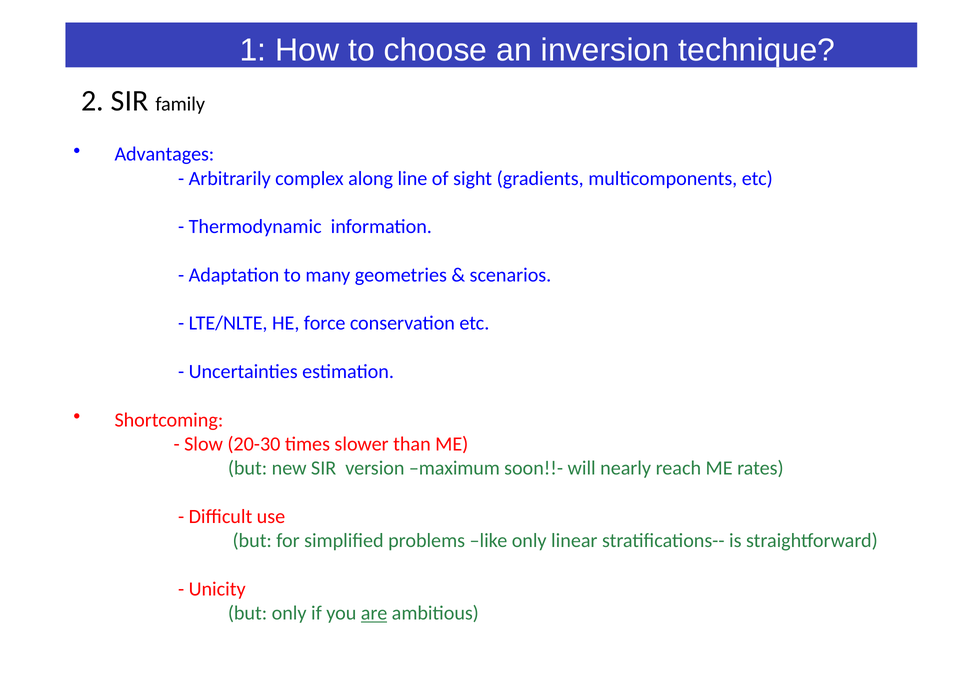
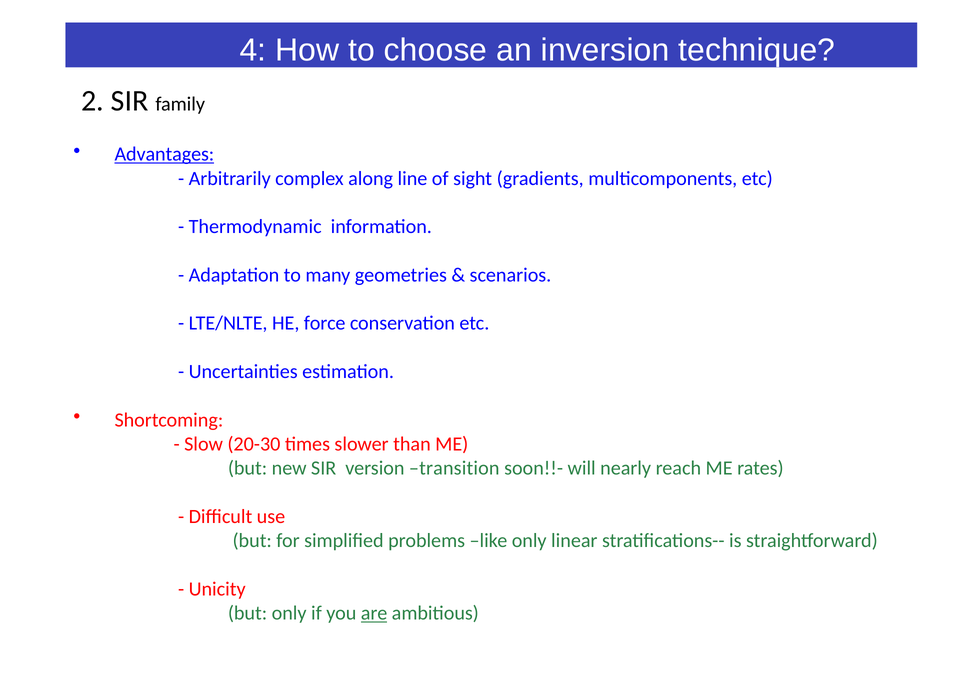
1: 1 -> 4
Advantages underline: none -> present
maximum: maximum -> transition
